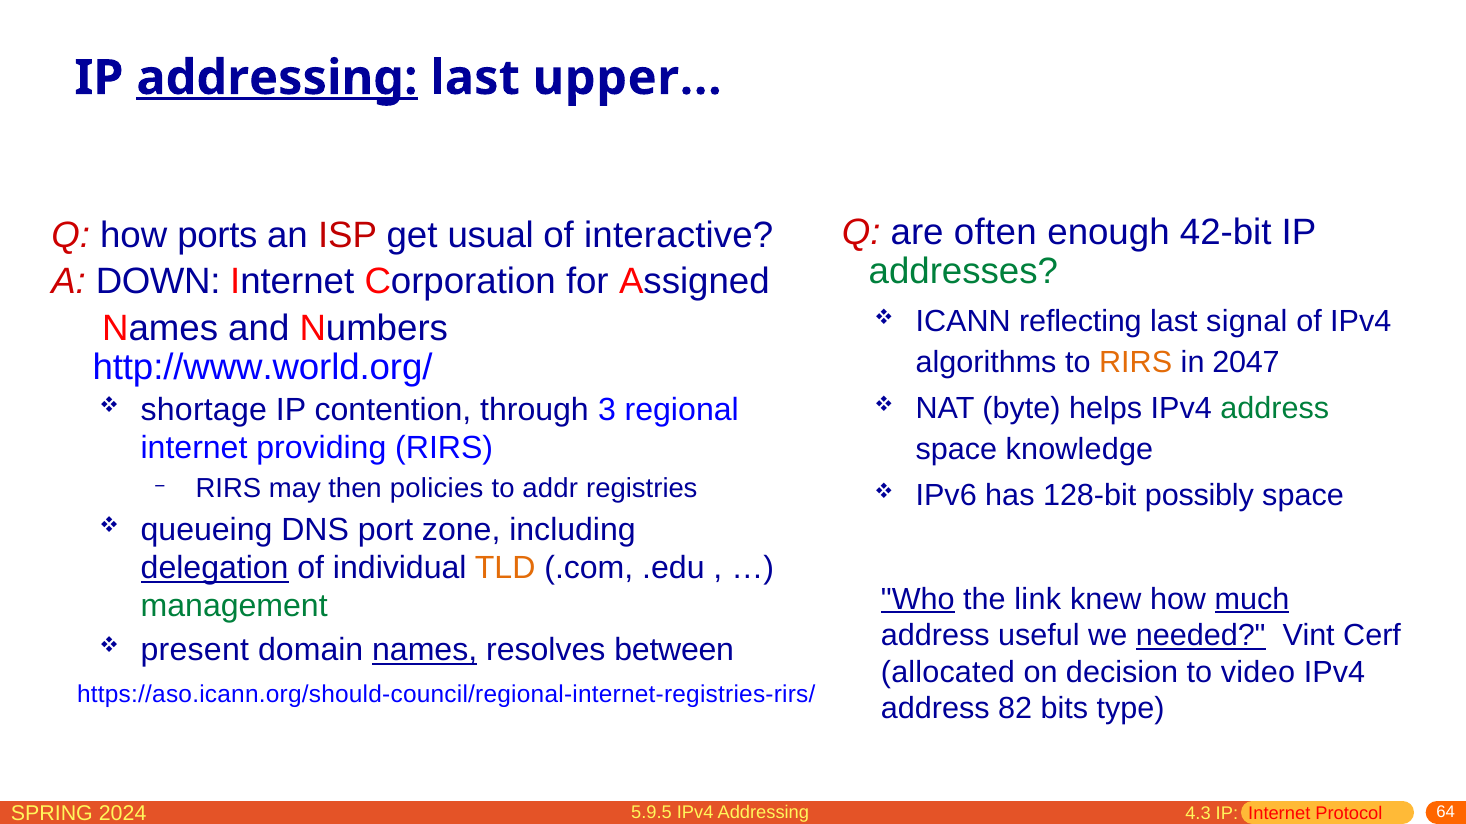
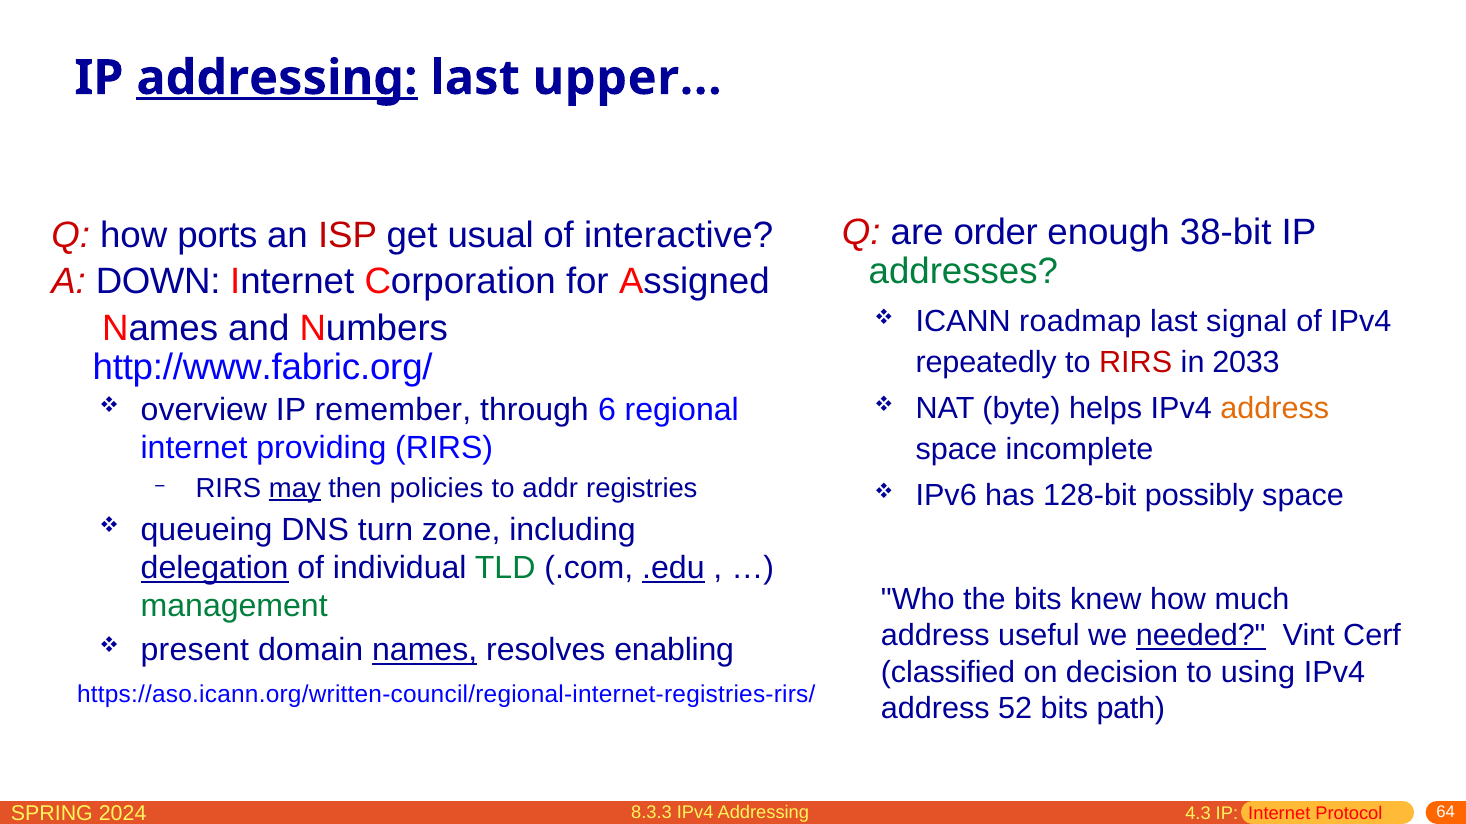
often: often -> order
42-bit: 42-bit -> 38-bit
reflecting: reflecting -> roadmap
algorithms: algorithms -> repeatedly
RIRS at (1136, 362) colour: orange -> red
2047: 2047 -> 2033
http://www.world.org/: http://www.world.org/ -> http://www.fabric.org/
address at (1275, 409) colour: green -> orange
shortage: shortage -> overview
contention: contention -> remember
3: 3 -> 6
knowledge: knowledge -> incomplete
may underline: none -> present
port: port -> turn
TLD colour: orange -> green
.edu underline: none -> present
Who underline: present -> none
the link: link -> bits
much underline: present -> none
between: between -> enabling
allocated: allocated -> classified
video: video -> using
https://aso.icann.org/should-council/regional-internet-registries-rirs/: https://aso.icann.org/should-council/regional-internet-registries-rirs/ -> https://aso.icann.org/written-council/regional-internet-registries-rirs/
82: 82 -> 52
type: type -> path
5.9.5: 5.9.5 -> 8.3.3
